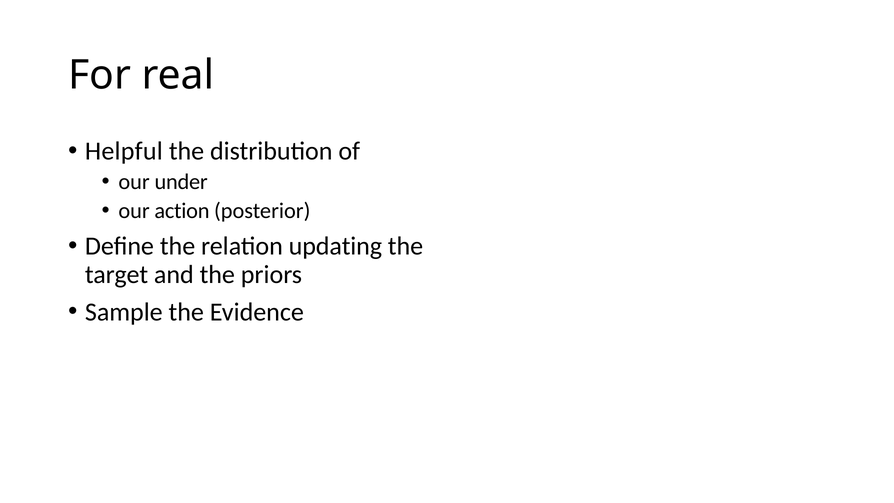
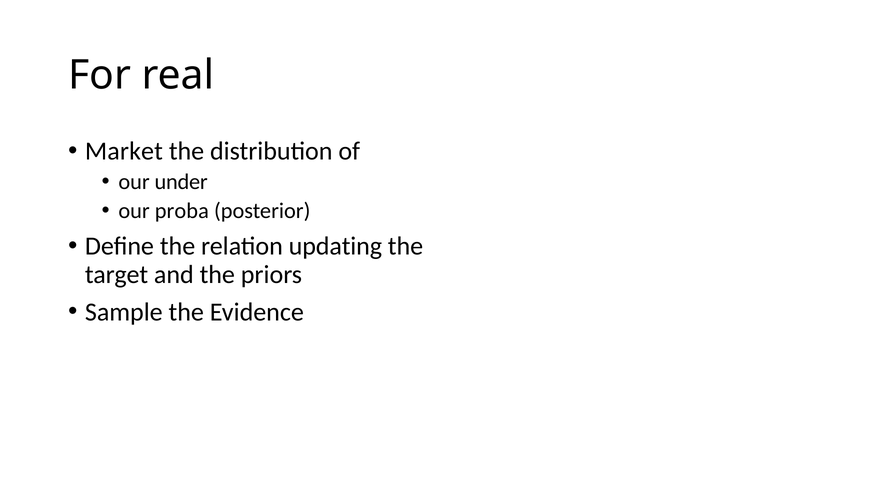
Helpful: Helpful -> Market
action: action -> proba
